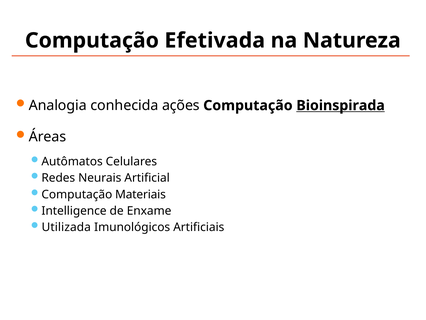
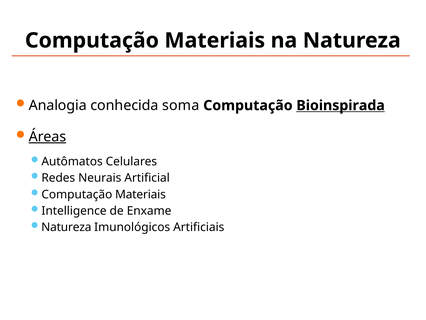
Efetivada at (215, 40): Efetivada -> Materiais
ações: ações -> soma
Áreas underline: none -> present
Utilizada at (66, 227): Utilizada -> Natureza
